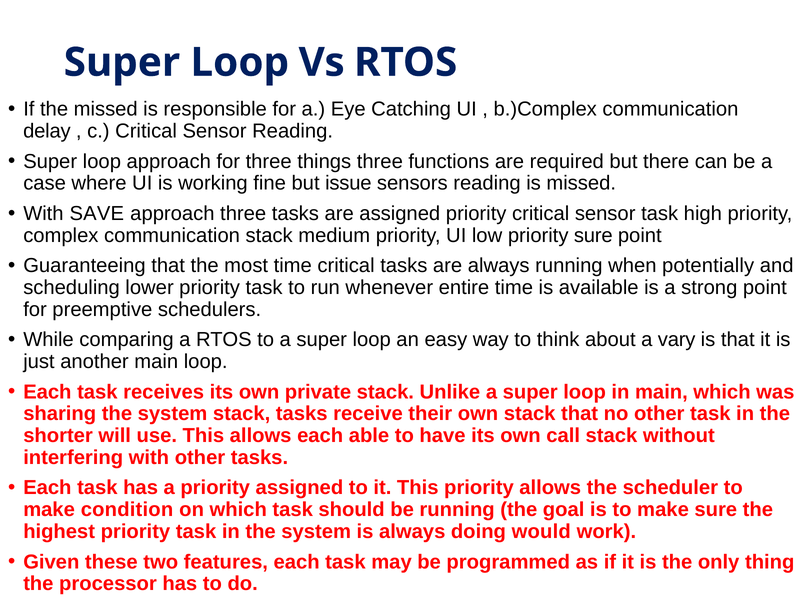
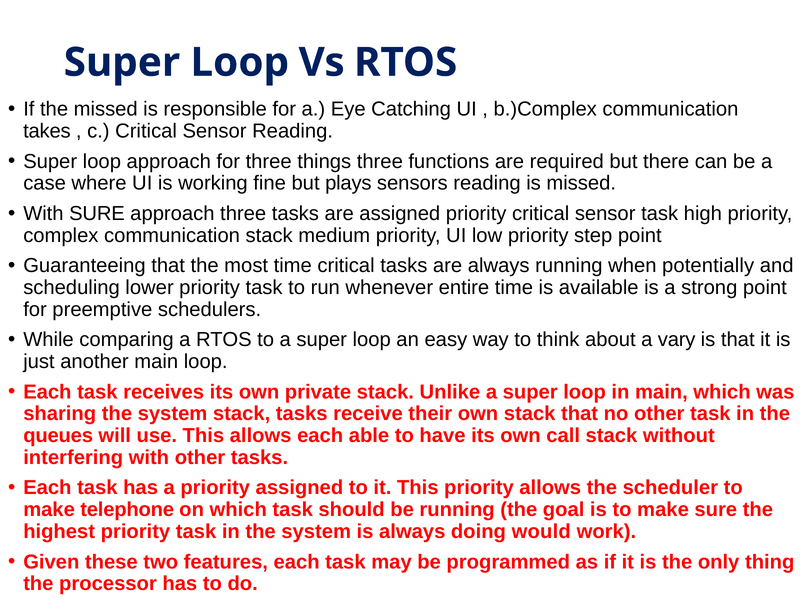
delay: delay -> takes
issue: issue -> plays
With SAVE: SAVE -> SURE
priority sure: sure -> step
shorter: shorter -> queues
condition: condition -> telephone
